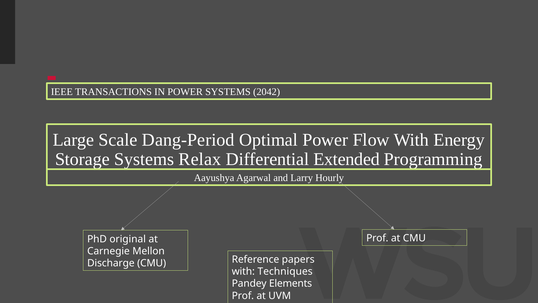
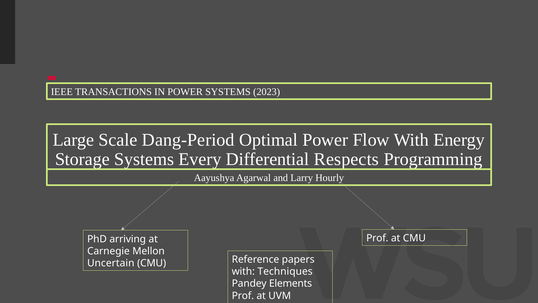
2042: 2042 -> 2023
Relax: Relax -> Every
Extended: Extended -> Respects
original: original -> arriving
Discharge: Discharge -> Uncertain
